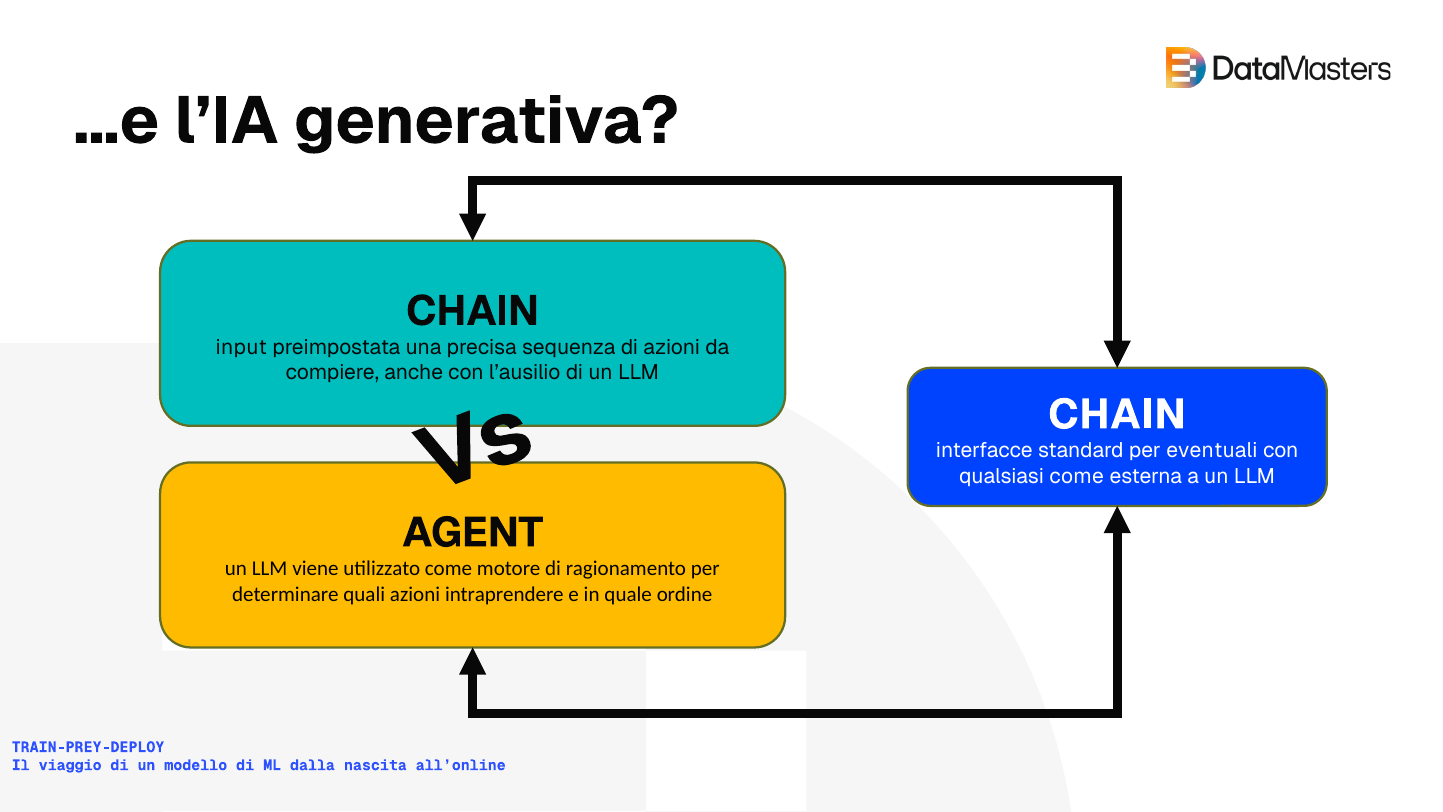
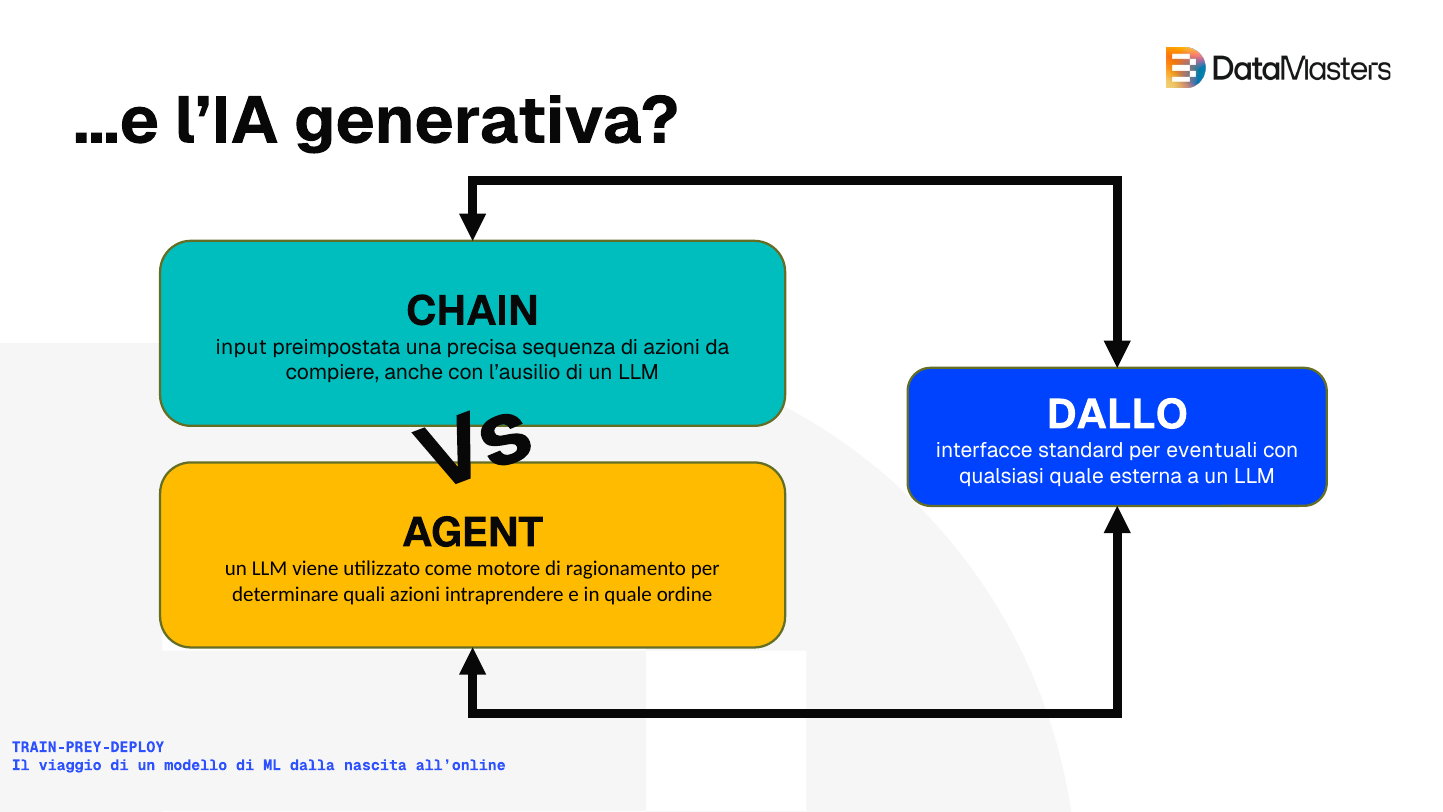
CHAIN at (1117, 414): CHAIN -> DALLO
qualsiasi come: come -> quale
